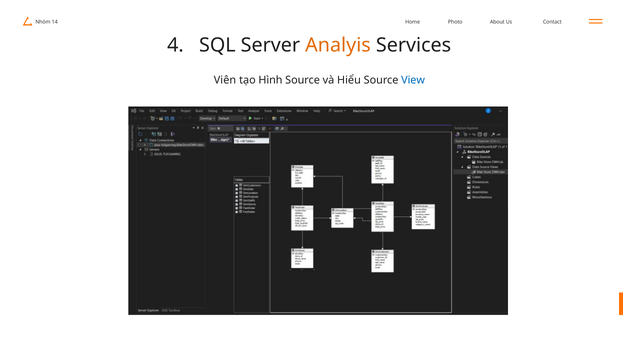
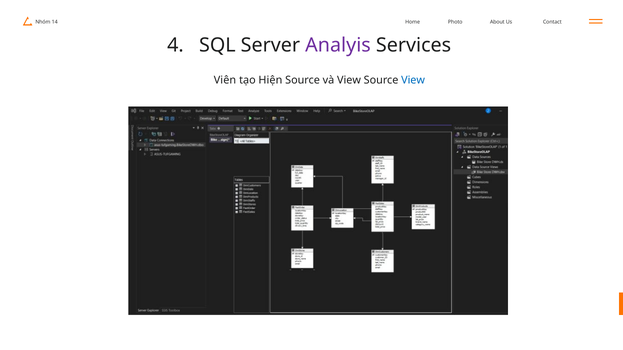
Analyis colour: orange -> purple
Hình: Hình -> Hiện
và Hiểu: Hiểu -> View
